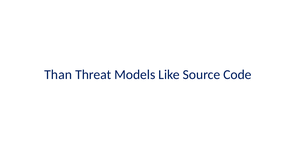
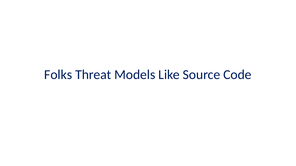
Than: Than -> Folks
